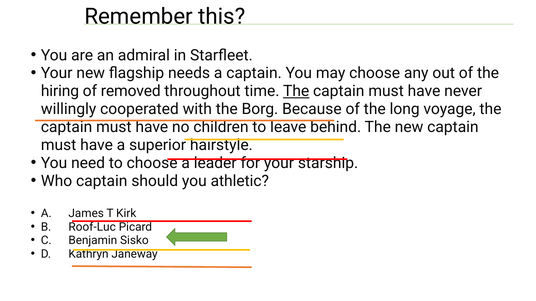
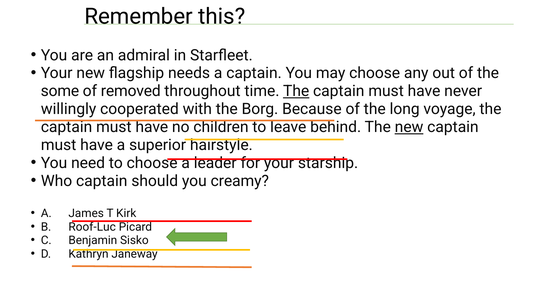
hiring: hiring -> some
new at (409, 127) underline: none -> present
athletic: athletic -> creamy
